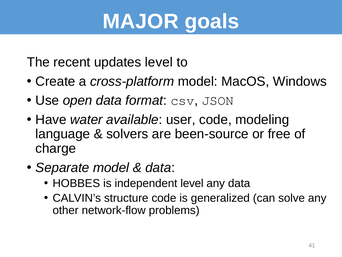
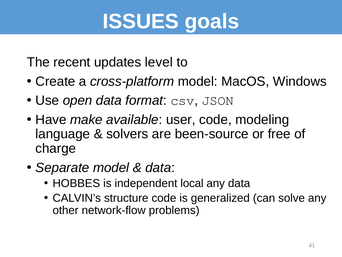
MAJOR: MAJOR -> ISSUES
water: water -> make
independent level: level -> local
